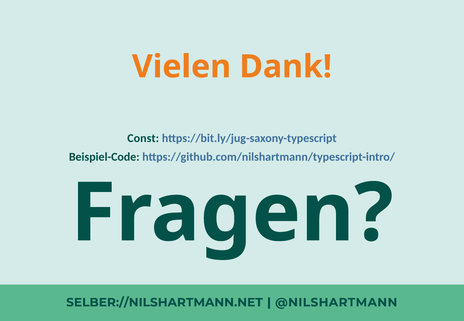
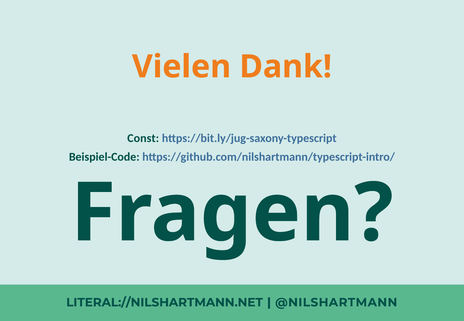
SELBER://NILSHARTMANN.NET: SELBER://NILSHARTMANN.NET -> LITERAL://NILSHARTMANN.NET
